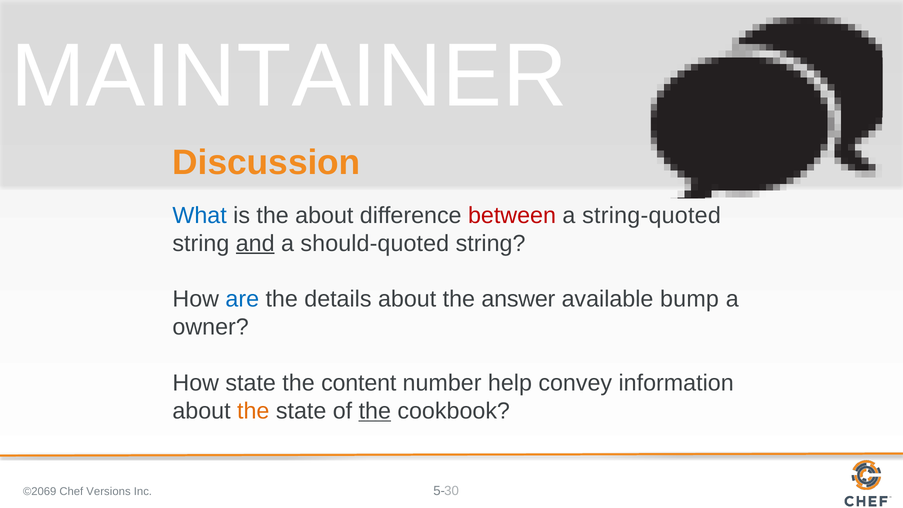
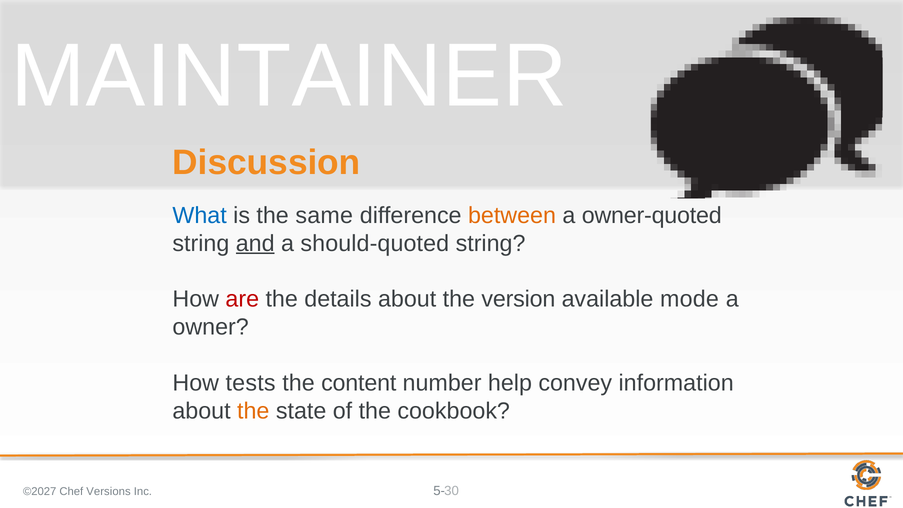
the about: about -> same
between colour: red -> orange
string-quoted: string-quoted -> owner-quoted
are colour: blue -> red
answer: answer -> version
bump: bump -> mode
How state: state -> tests
the at (375, 411) underline: present -> none
©2069: ©2069 -> ©2027
